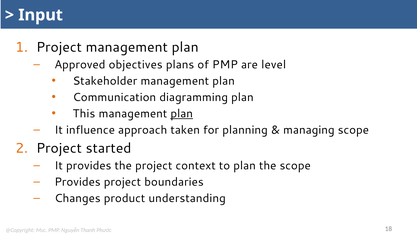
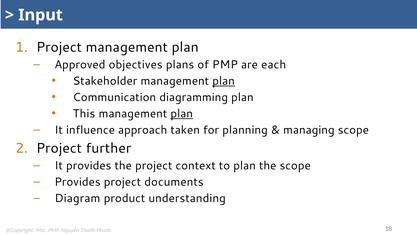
level: level -> each
plan at (224, 81) underline: none -> present
started: started -> further
boundaries: boundaries -> documents
Changes: Changes -> Diagram
